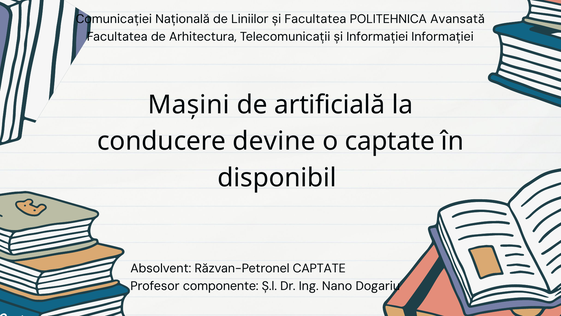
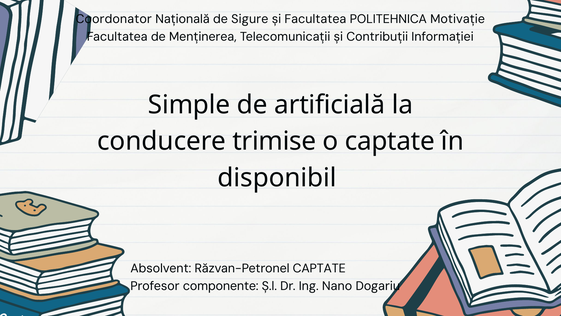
Comunicației: Comunicației -> Coordonator
Liniilor: Liniilor -> Sigure
Avansată: Avansată -> Motivație
Arhitectura: Arhitectura -> Menținerea
și Informației: Informației -> Contribuții
Mașini: Mașini -> Simple
devine: devine -> trimise
